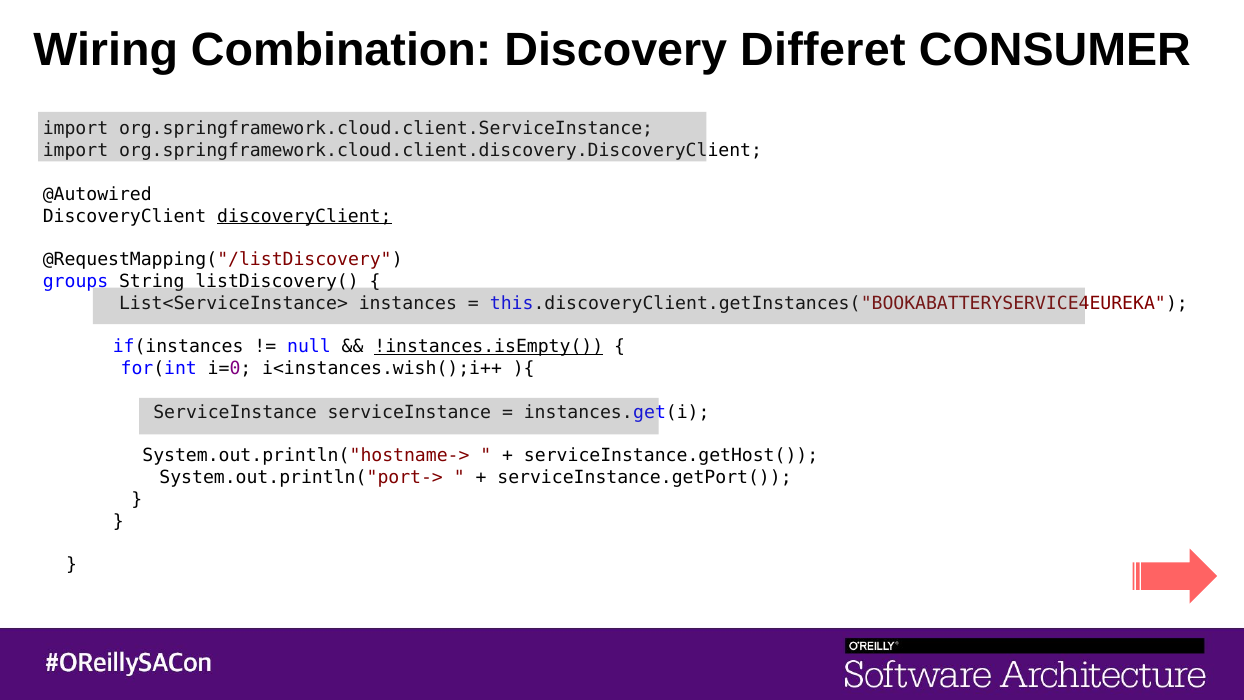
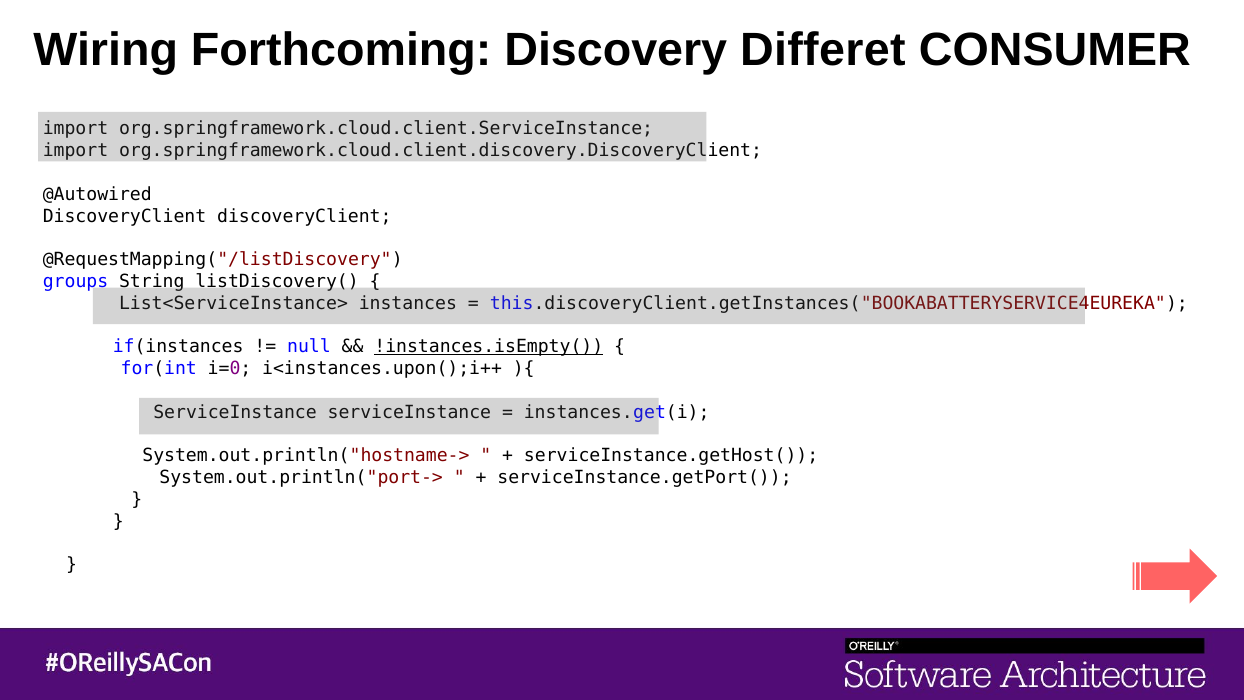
Combination: Combination -> Forthcoming
discoveryClient at (304, 216) underline: present -> none
i<instances.wish();i++: i<instances.wish();i++ -> i<instances.upon();i++
